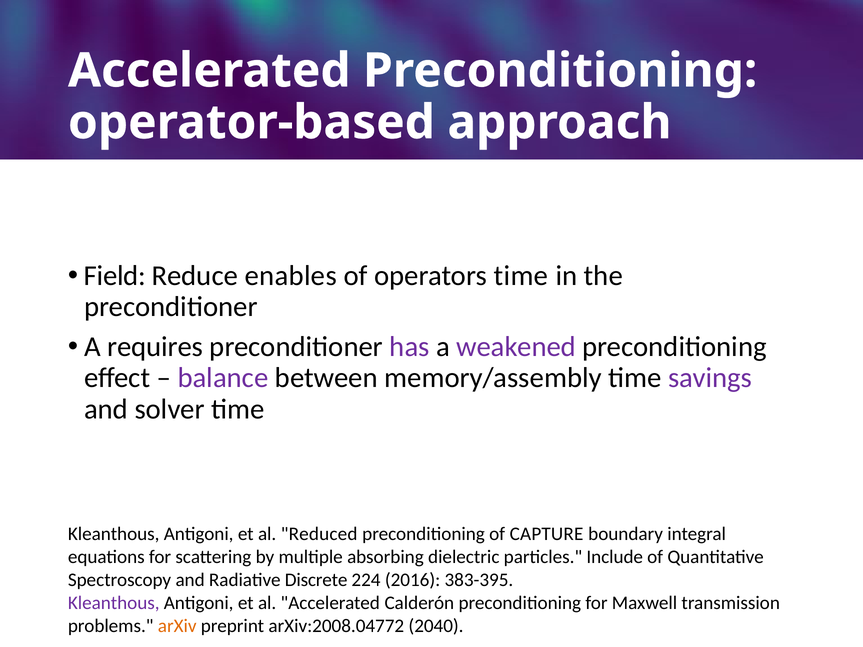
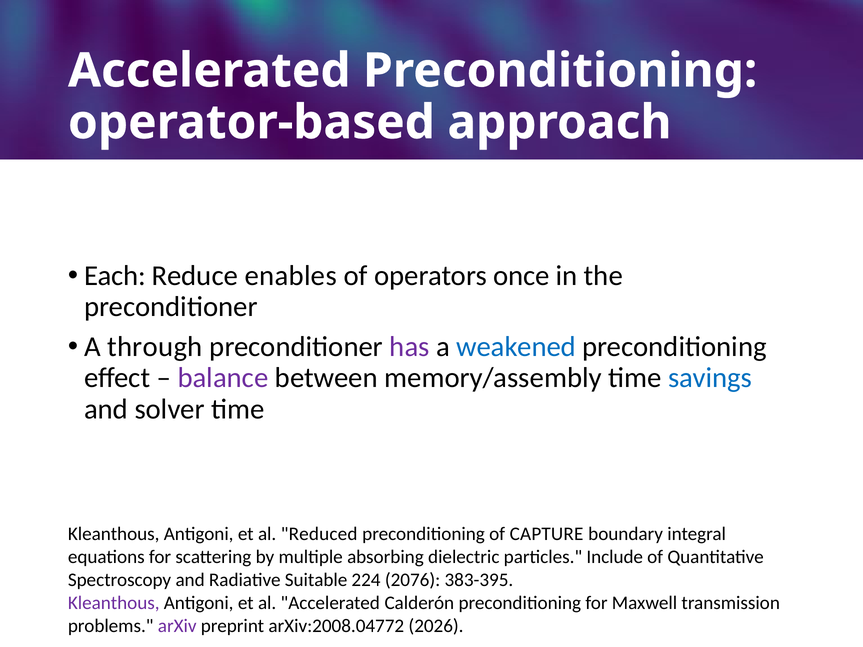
Field: Field -> Each
operators time: time -> once
requires: requires -> through
weakened colour: purple -> blue
savings colour: purple -> blue
Discrete: Discrete -> Suitable
2016: 2016 -> 2076
arXiv colour: orange -> purple
2040: 2040 -> 2026
